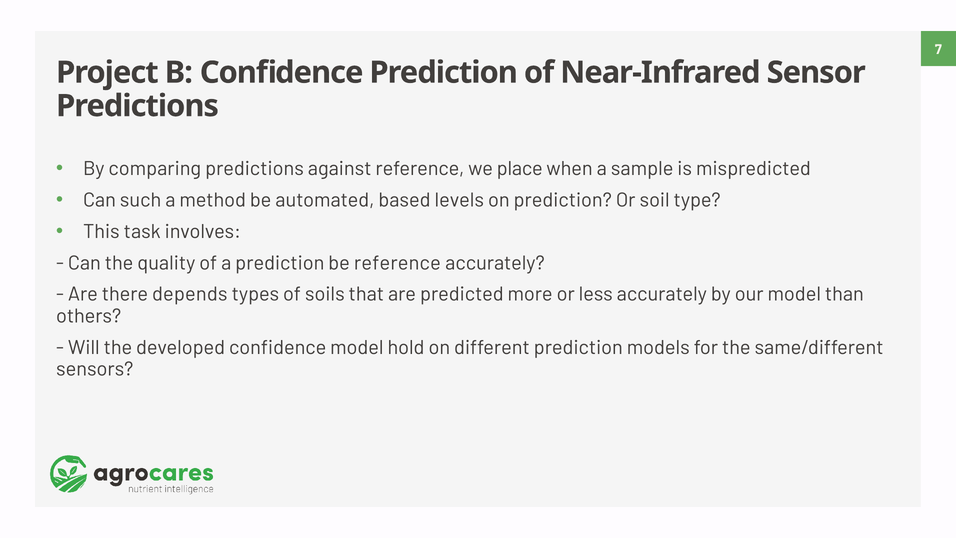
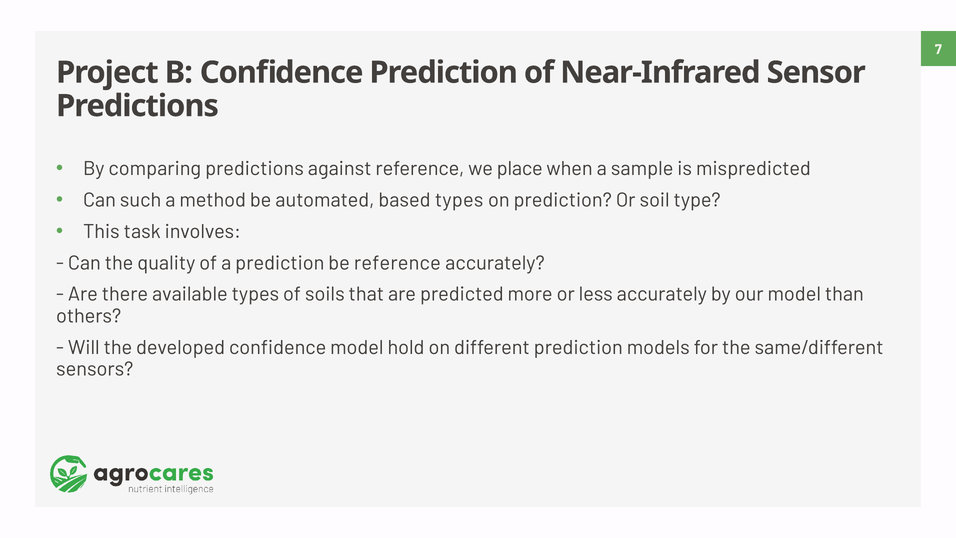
based levels: levels -> types
depends: depends -> available
